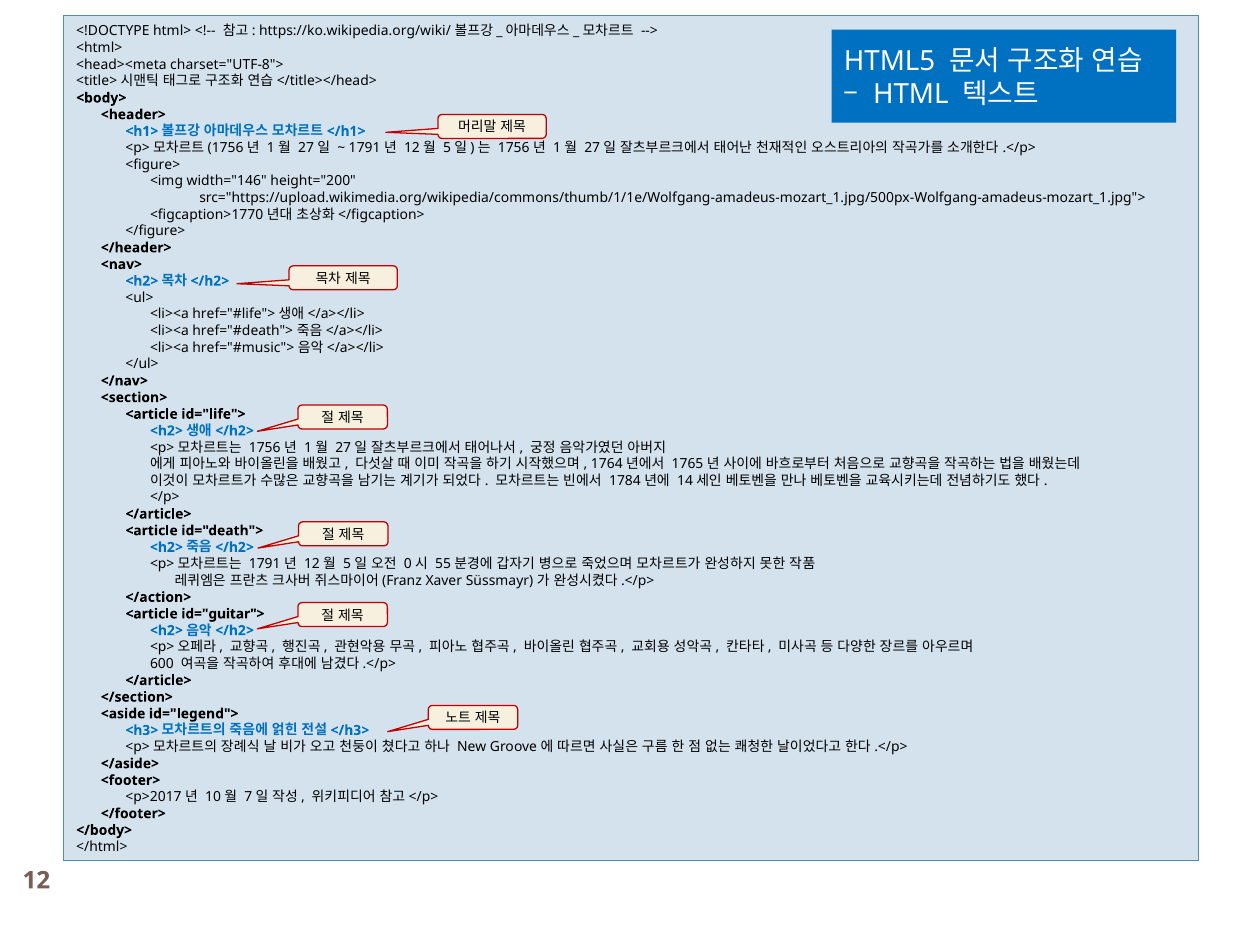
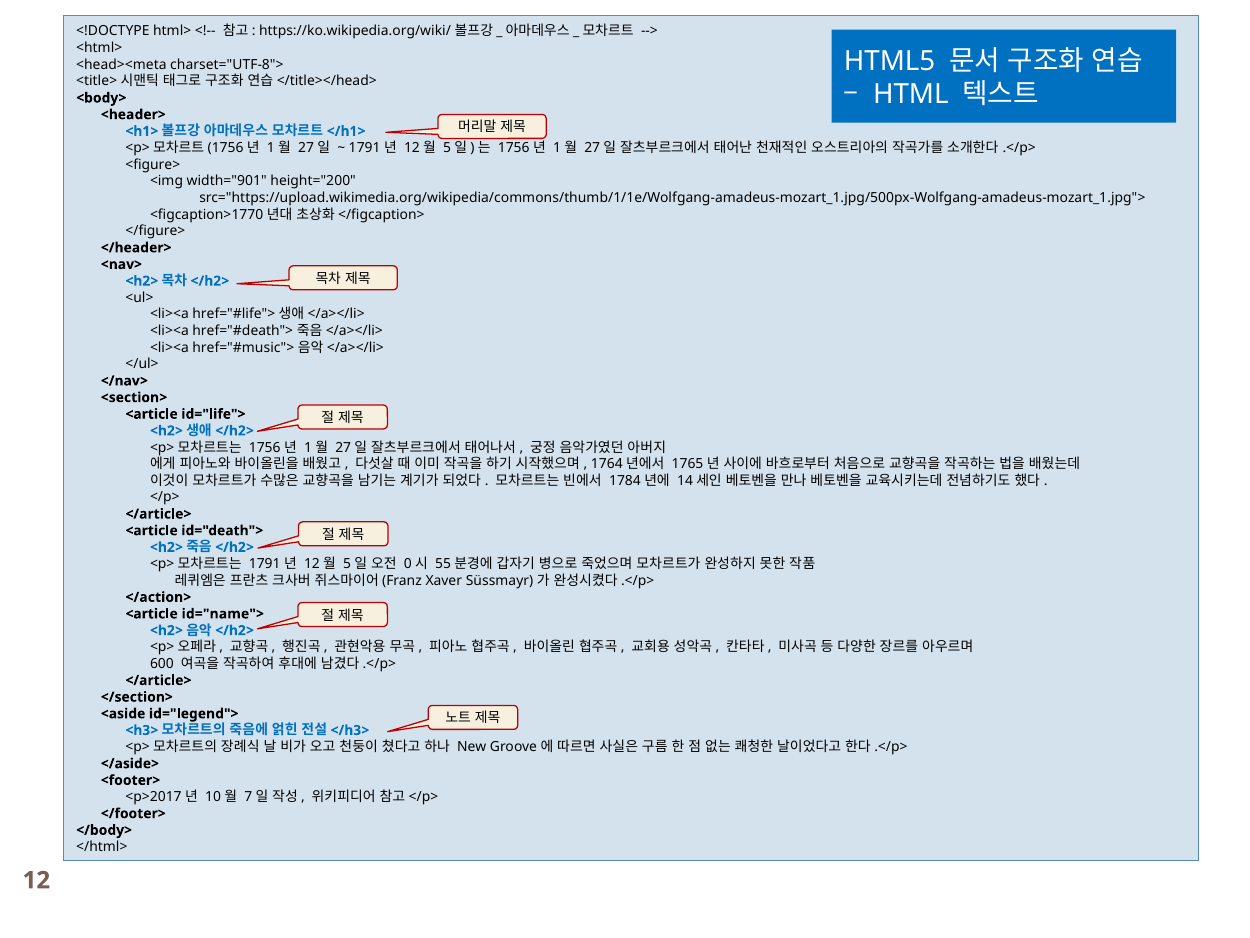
width="146: width="146 -> width="901
id="guitar">: id="guitar"> -> id="name">
